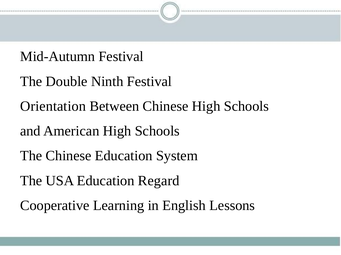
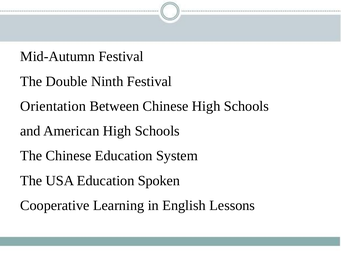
Regard: Regard -> Spoken
